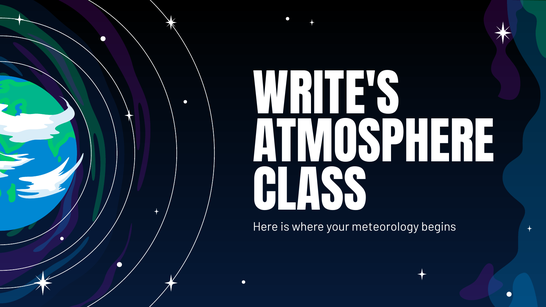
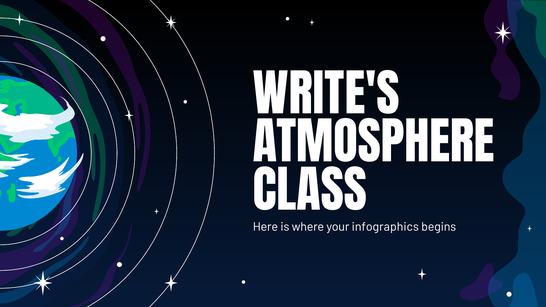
meteorology: meteorology -> infographics
